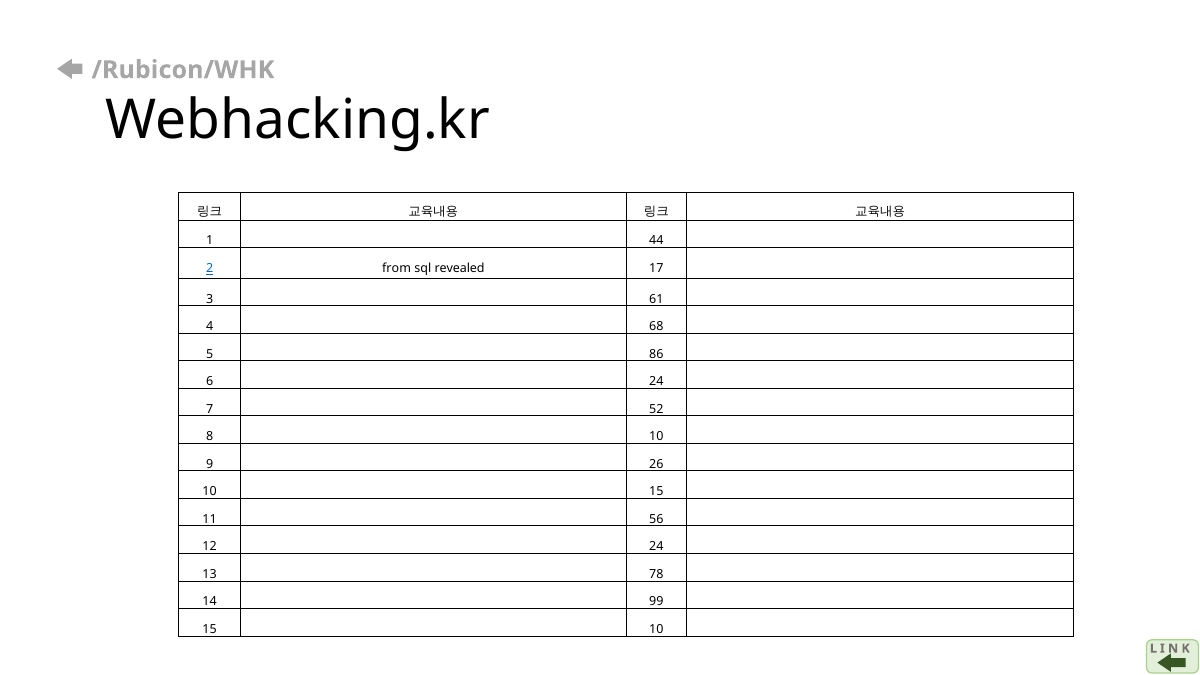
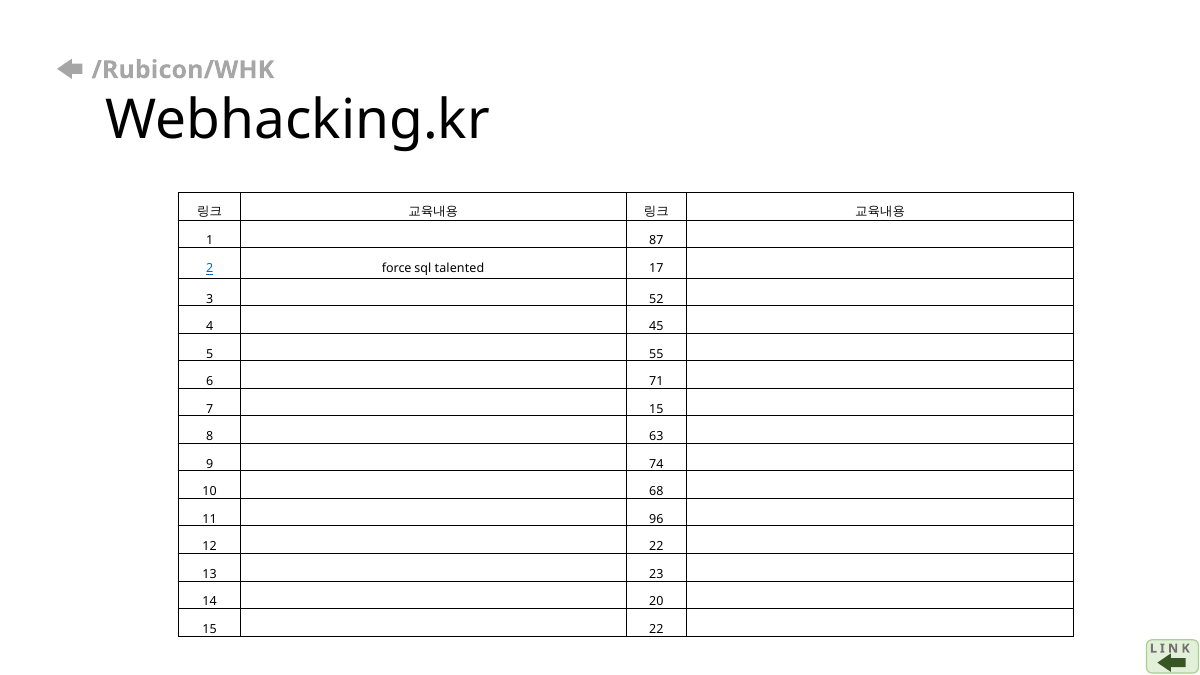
44: 44 -> 87
from: from -> force
revealed: revealed -> talented
61: 61 -> 52
68: 68 -> 45
86: 86 -> 55
6 24: 24 -> 71
7 52: 52 -> 15
8 10: 10 -> 63
26: 26 -> 74
10 15: 15 -> 68
56: 56 -> 96
12 24: 24 -> 22
78: 78 -> 23
99: 99 -> 20
15 10: 10 -> 22
